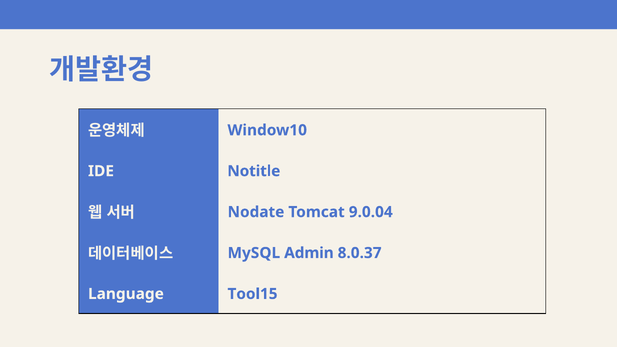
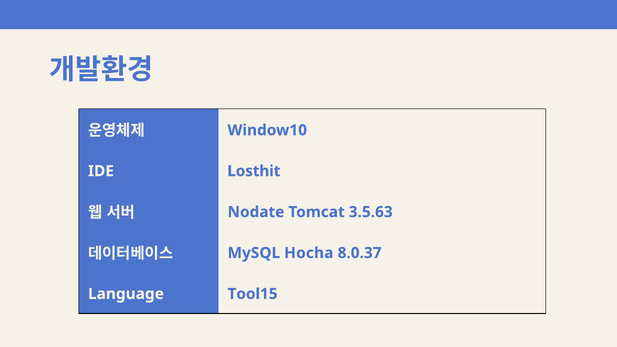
Notitle: Notitle -> Losthit
9.0.04: 9.0.04 -> 3.5.63
Admin: Admin -> Hocha
